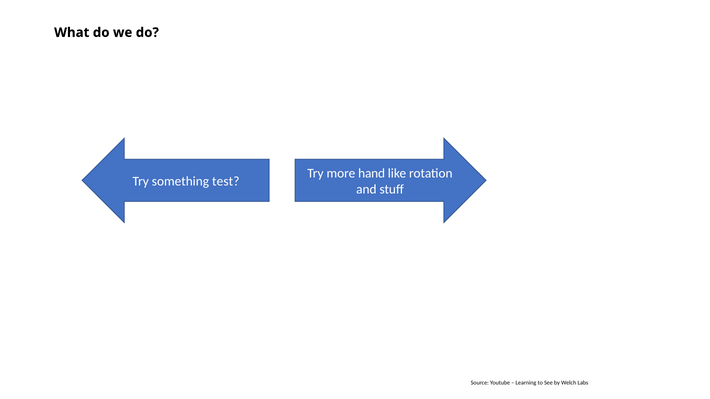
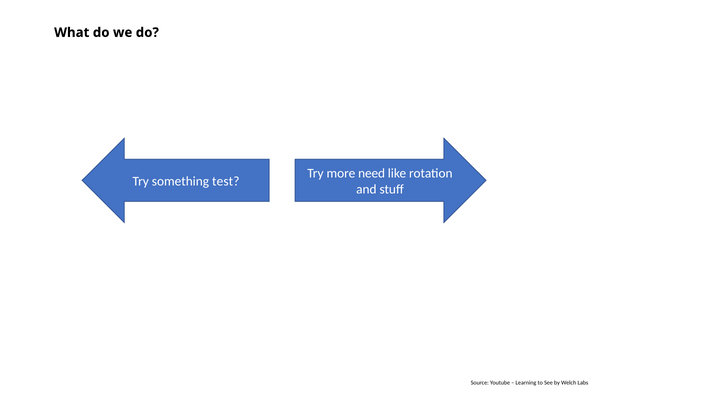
hand: hand -> need
